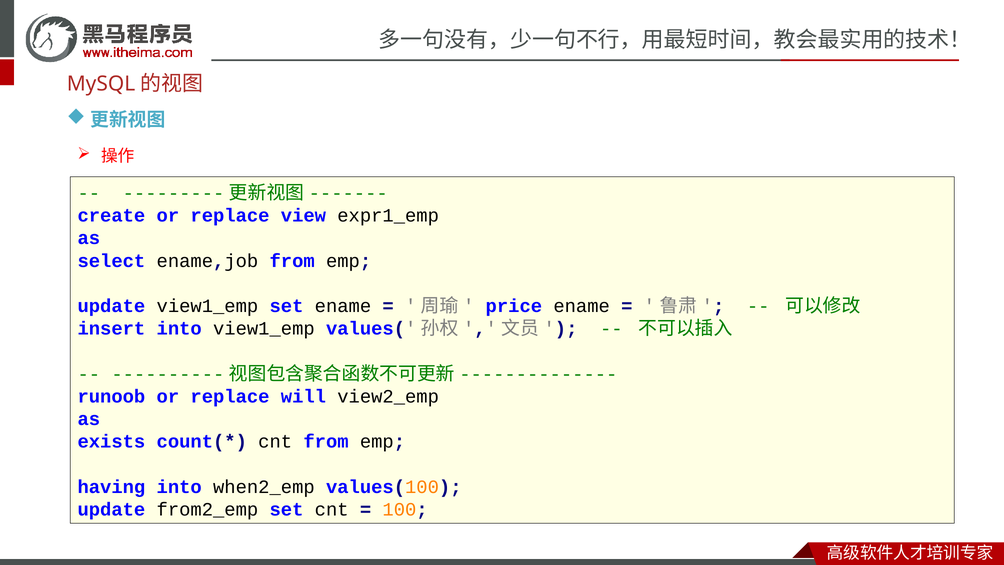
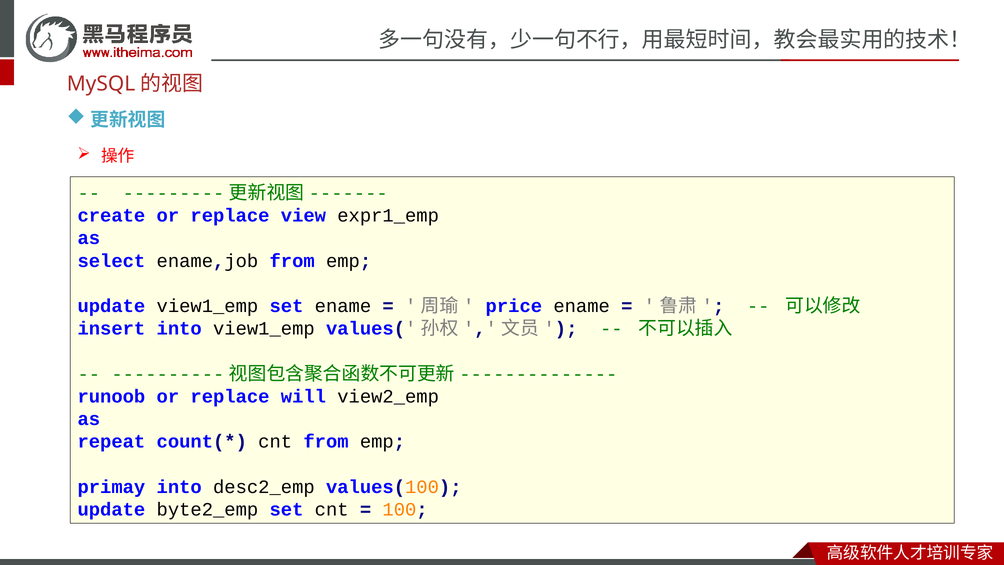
exists: exists -> repeat
having: having -> primay
when2_emp: when2_emp -> desc2_emp
from2_emp: from2_emp -> byte2_emp
